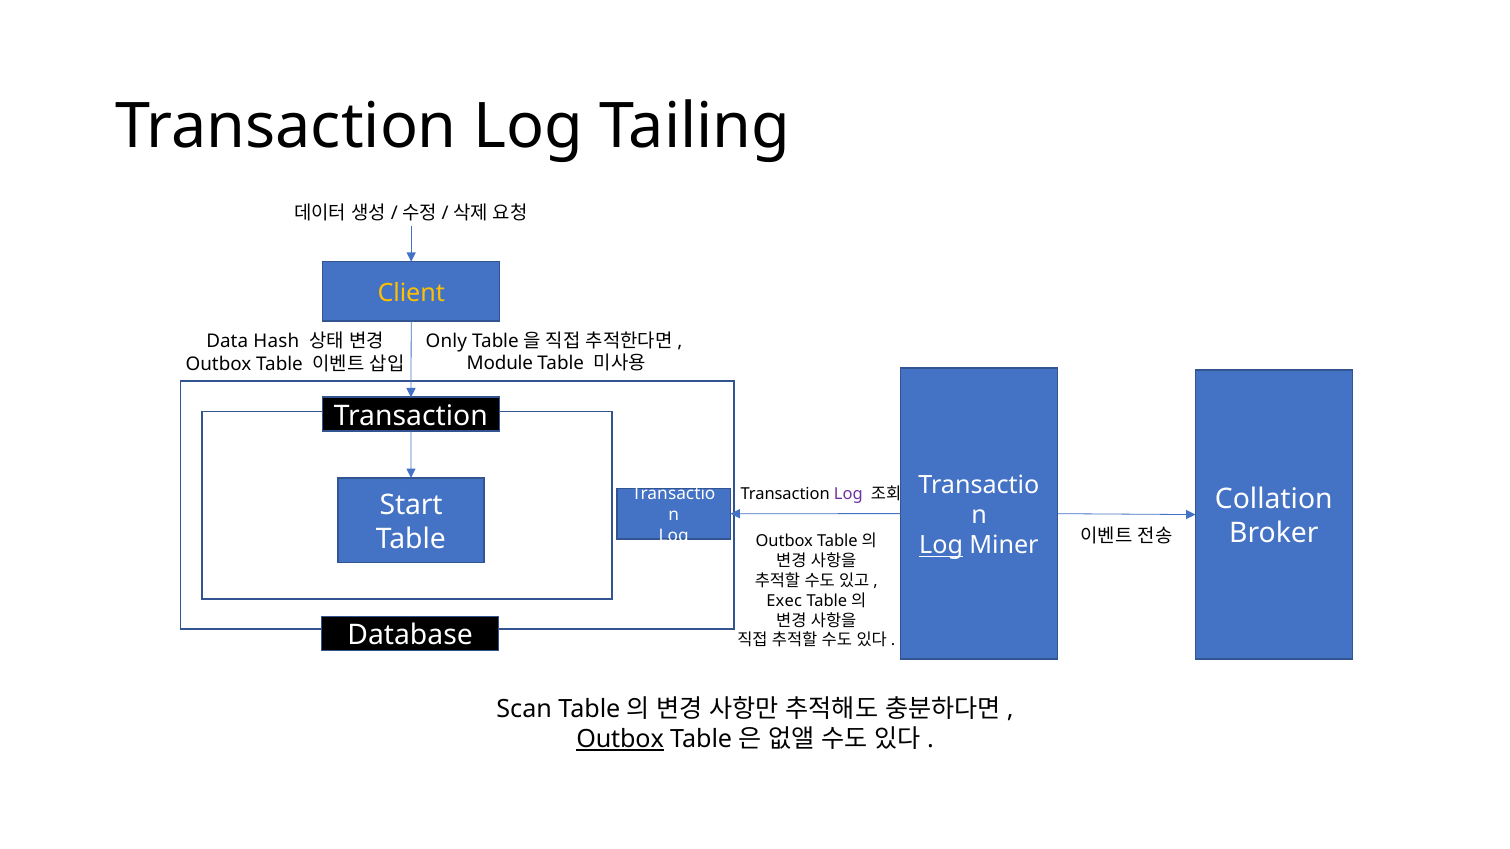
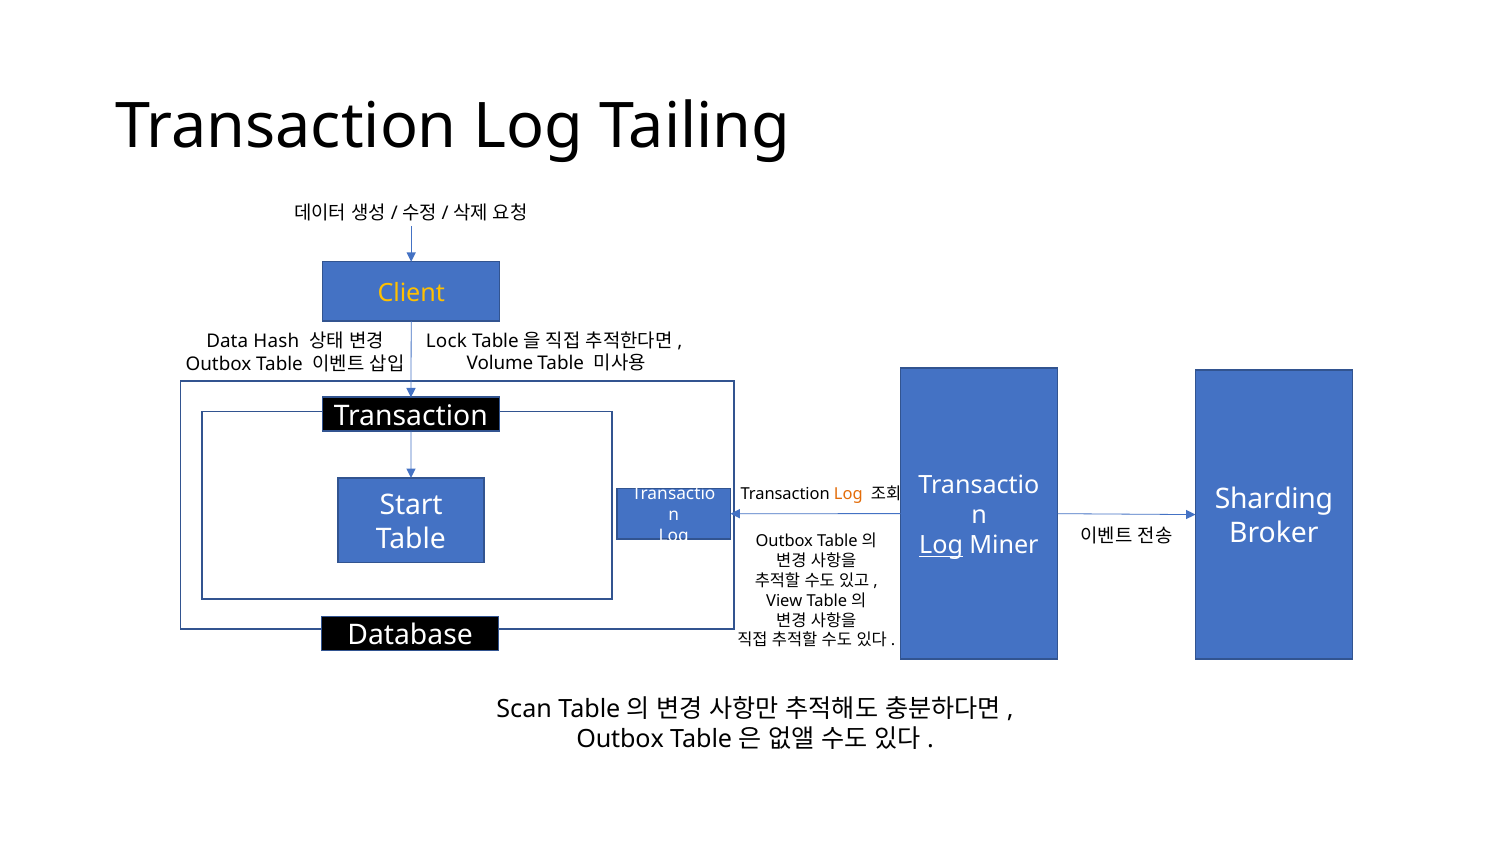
Only: Only -> Lock
Module: Module -> Volume
Log at (848, 495) colour: purple -> orange
Collation: Collation -> Sharding
Exec: Exec -> View
Outbox at (620, 740) underline: present -> none
